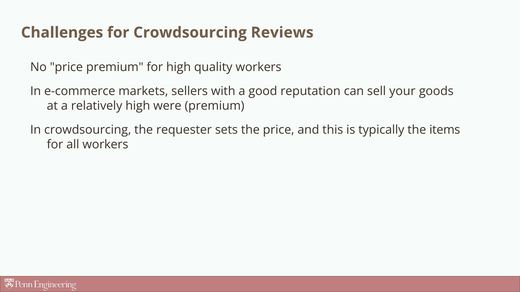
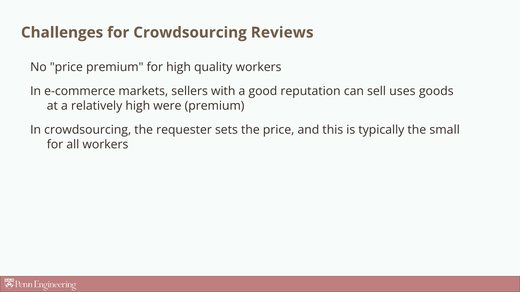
your: your -> uses
items: items -> small
